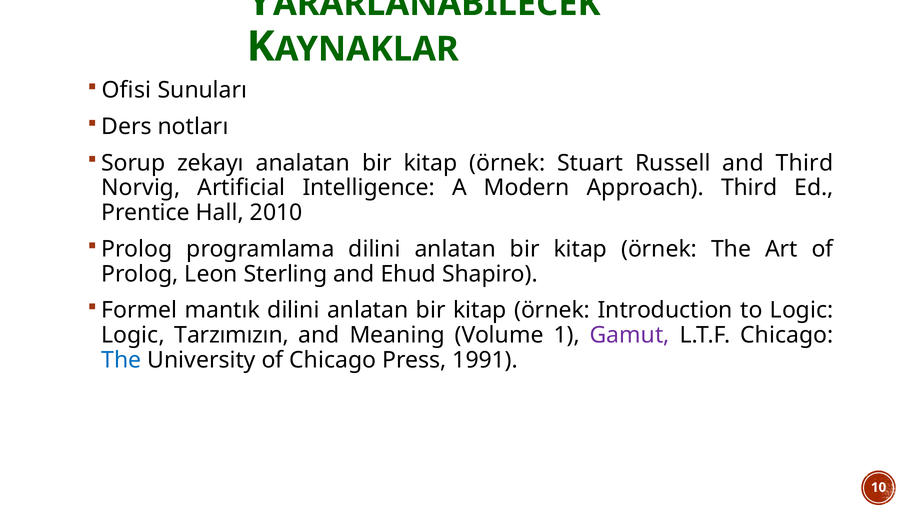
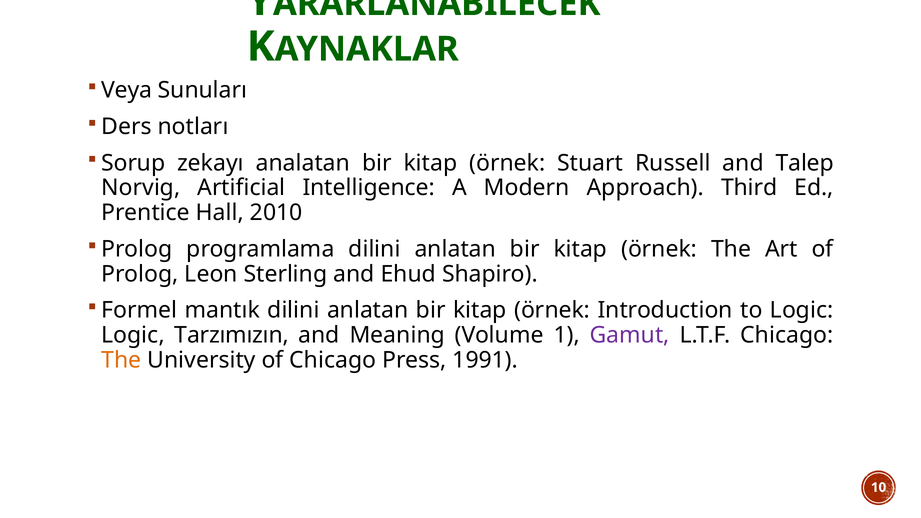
Ofisi: Ofisi -> Veya
and Third: Third -> Talep
The at (121, 360) colour: blue -> orange
